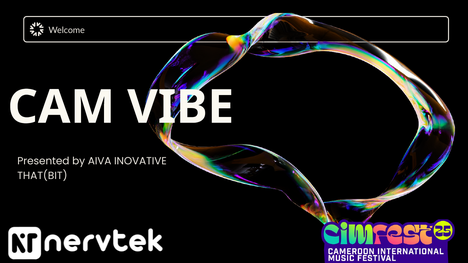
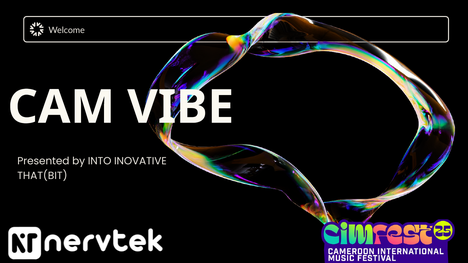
AIVA: AIVA -> INTO
